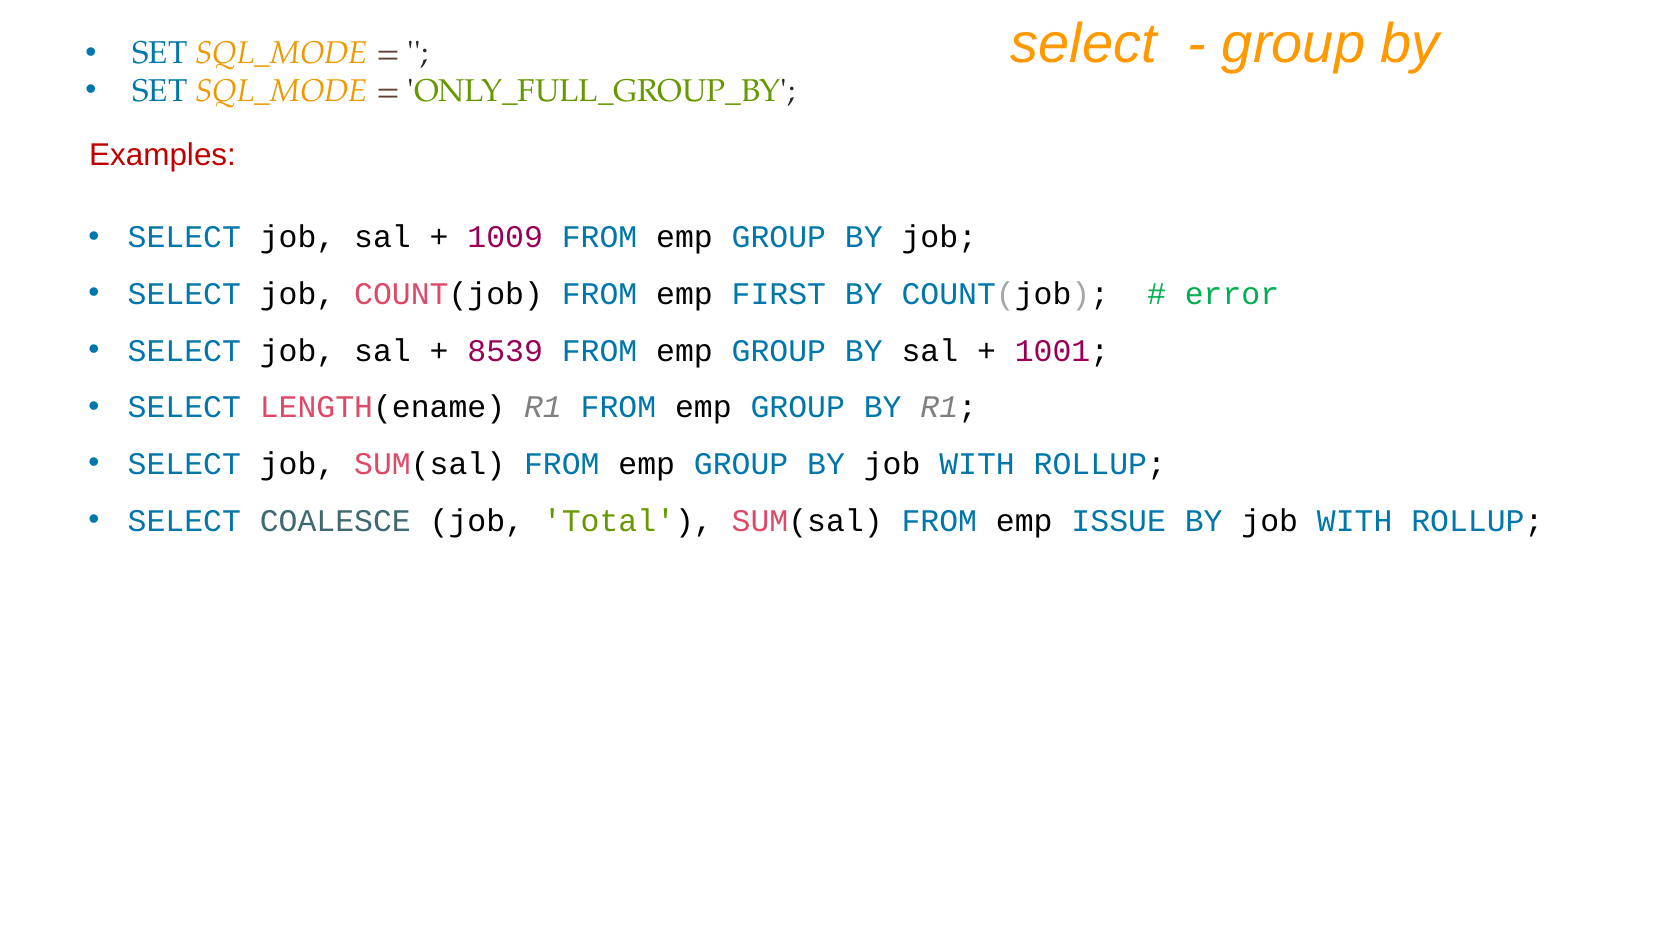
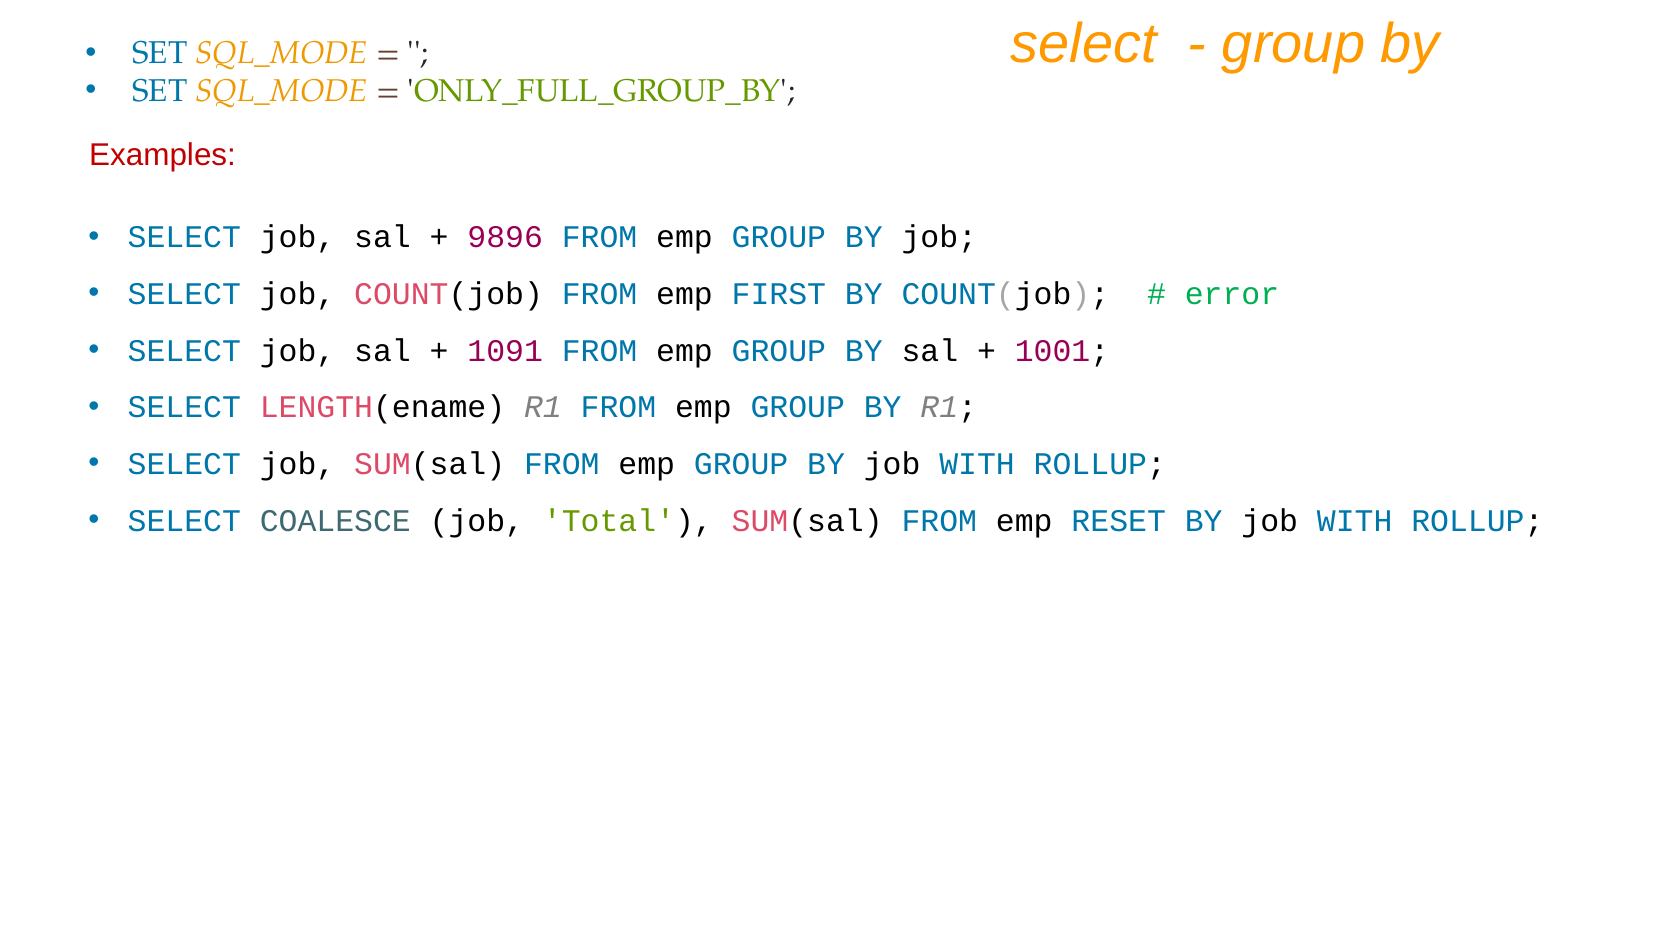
1009: 1009 -> 9896
8539: 8539 -> 1091
ISSUE: ISSUE -> RESET
